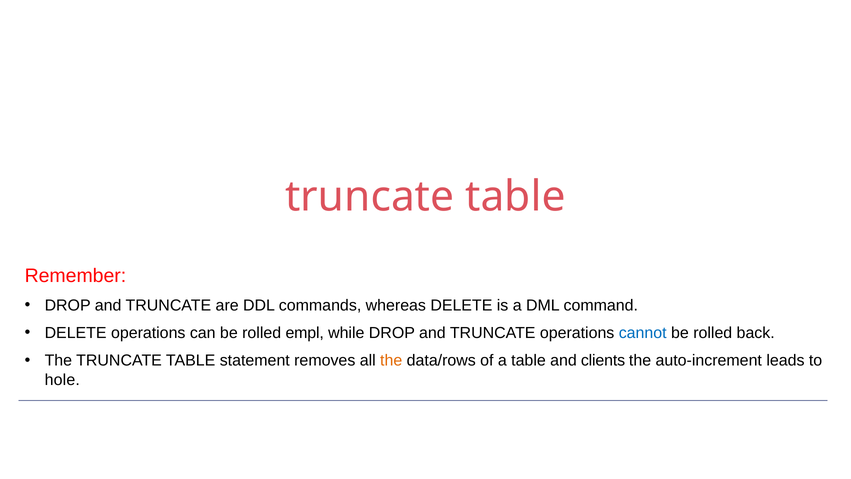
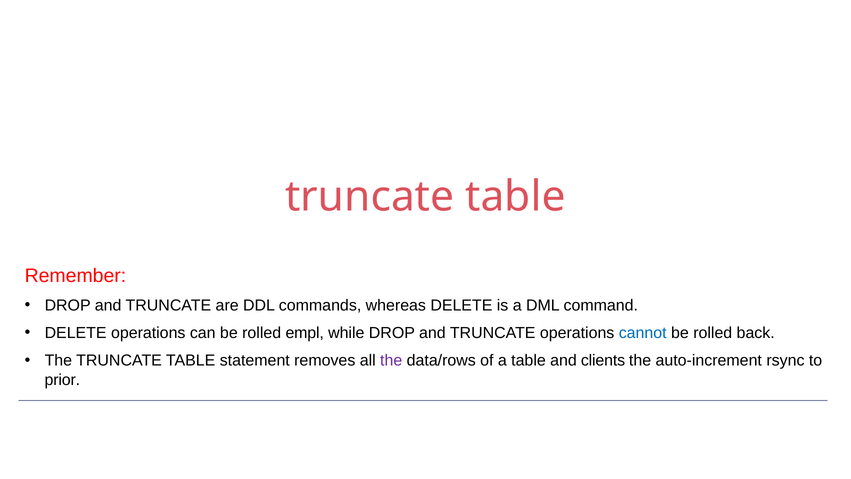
the at (391, 360) colour: orange -> purple
leads: leads -> rsync
hole: hole -> prior
